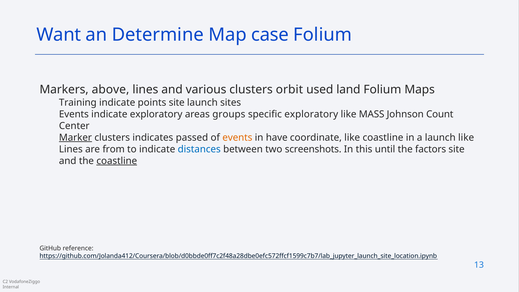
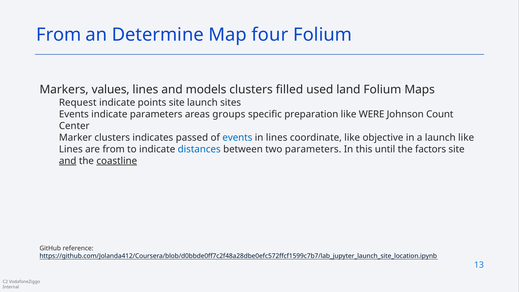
Want at (59, 35): Want -> From
case: case -> four
above: above -> values
various: various -> models
orbit: orbit -> filled
Training: Training -> Request
indicate exploratory: exploratory -> parameters
specific exploratory: exploratory -> preparation
MASS: MASS -> WERE
Marker underline: present -> none
events at (237, 138) colour: orange -> blue
in have: have -> lines
like coastline: coastline -> objective
two screenshots: screenshots -> parameters
and at (68, 161) underline: none -> present
